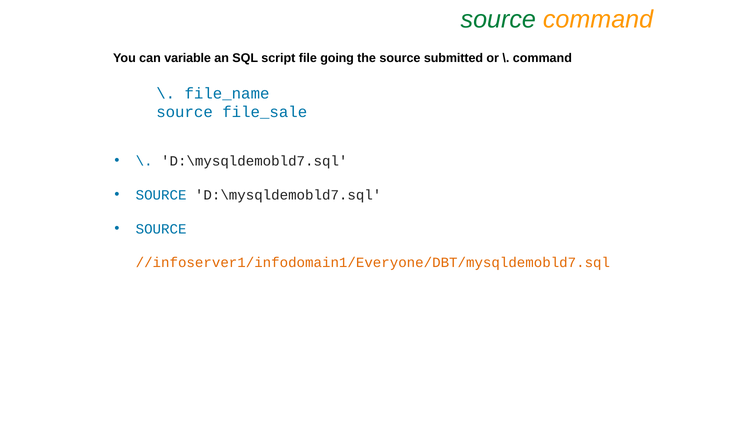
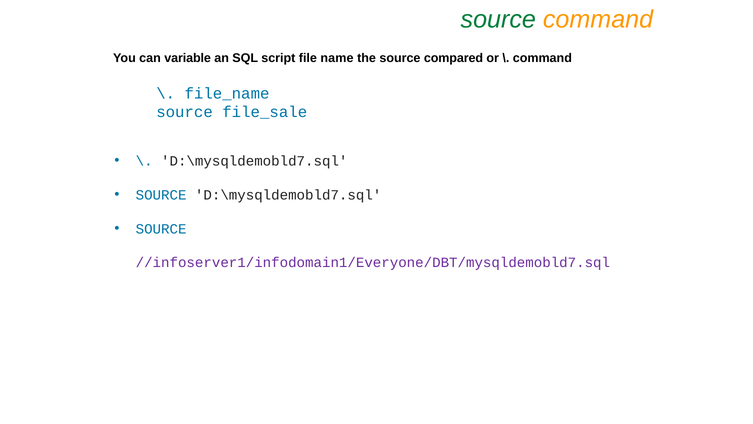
going: going -> name
submitted: submitted -> compared
//infoserver1/infodomain1/Everyone/DBT/mysqldemobld7.sql colour: orange -> purple
